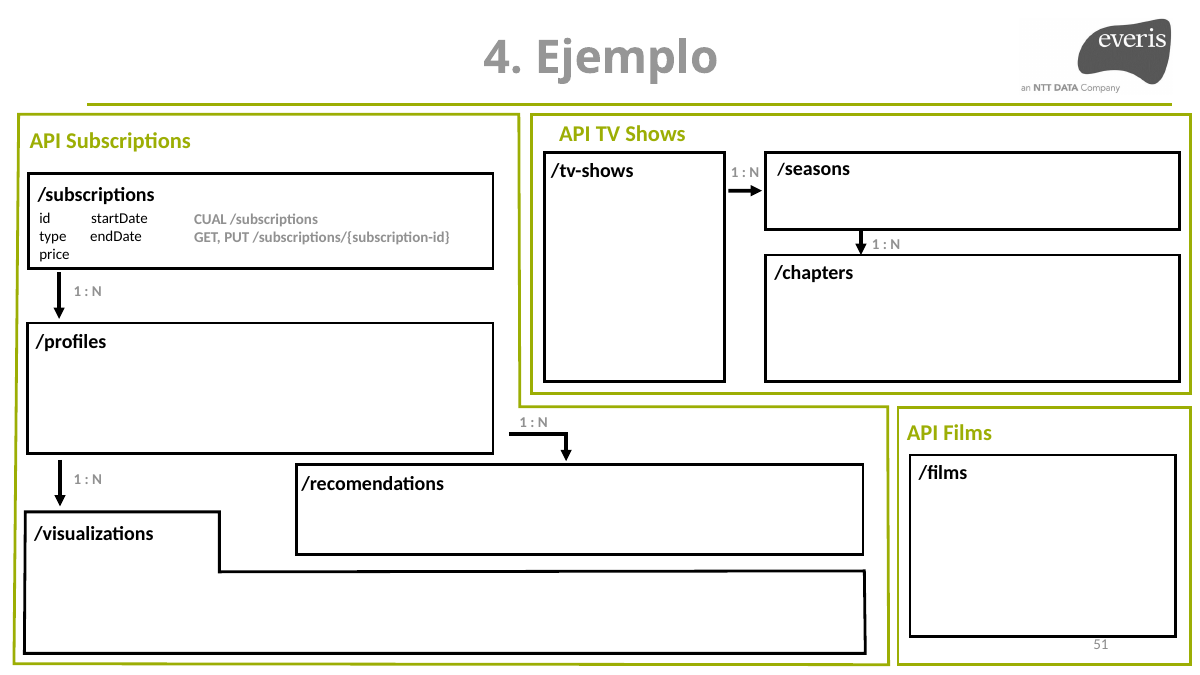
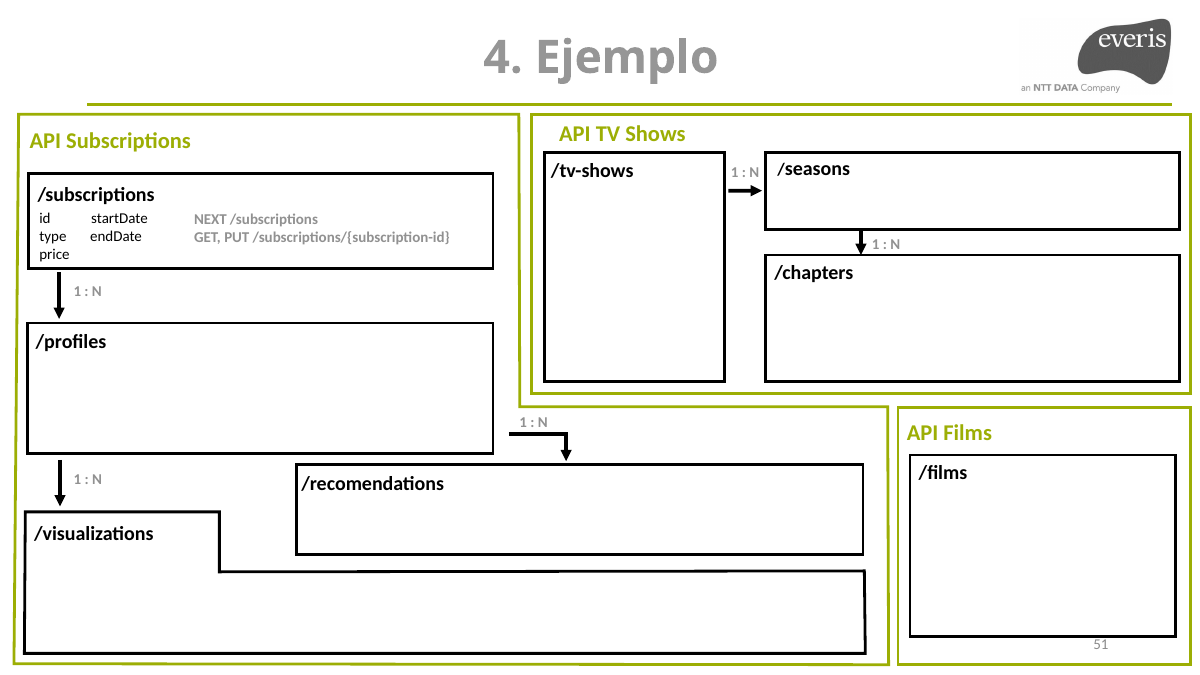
CUAL: CUAL -> NEXT
